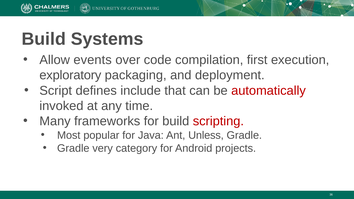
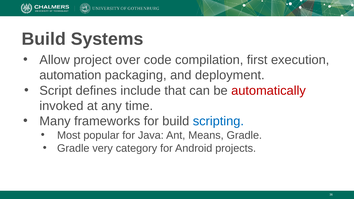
events: events -> project
exploratory: exploratory -> automation
scripting colour: red -> blue
Unless: Unless -> Means
